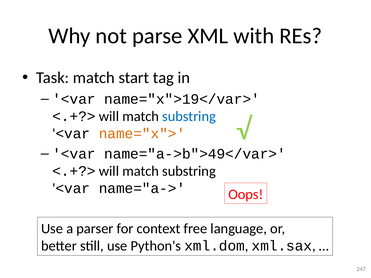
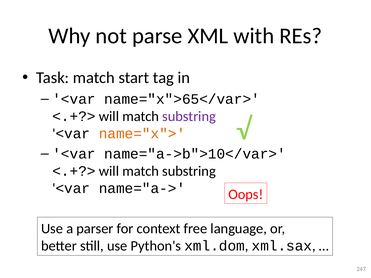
name="x">19</var>: name="x">19</var> -> name="x">65</var>
substring at (189, 116) colour: blue -> purple
name="a->b">49</var>: name="a->b">49</var> -> name="a->b">10</var>
